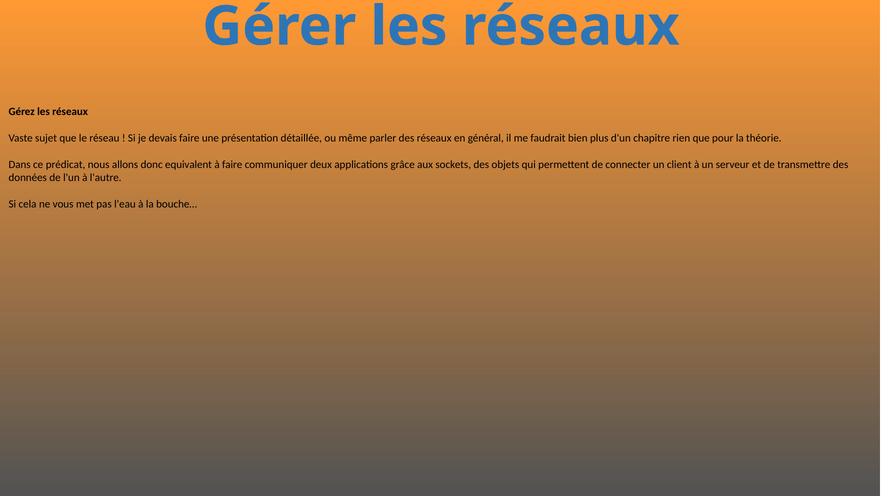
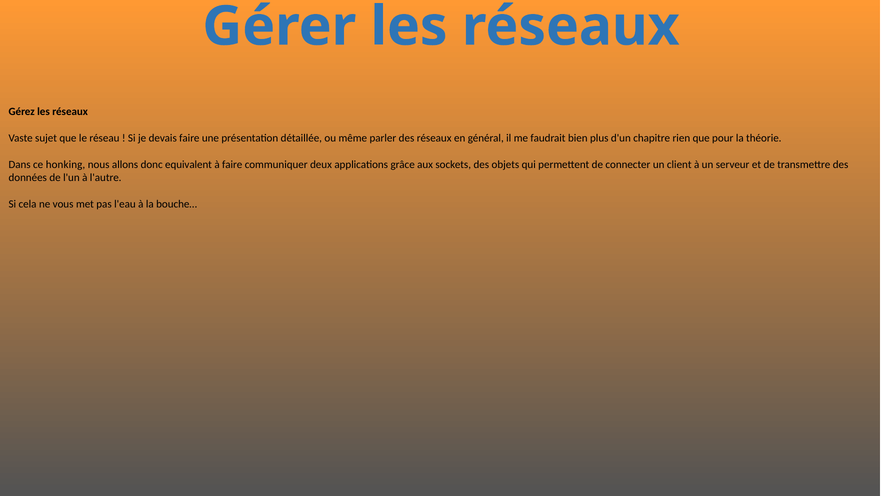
prédicat: prédicat -> honking
